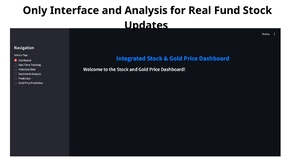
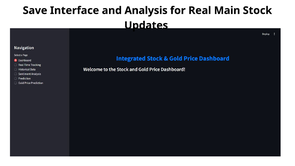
Only: Only -> Save
Fund: Fund -> Main
